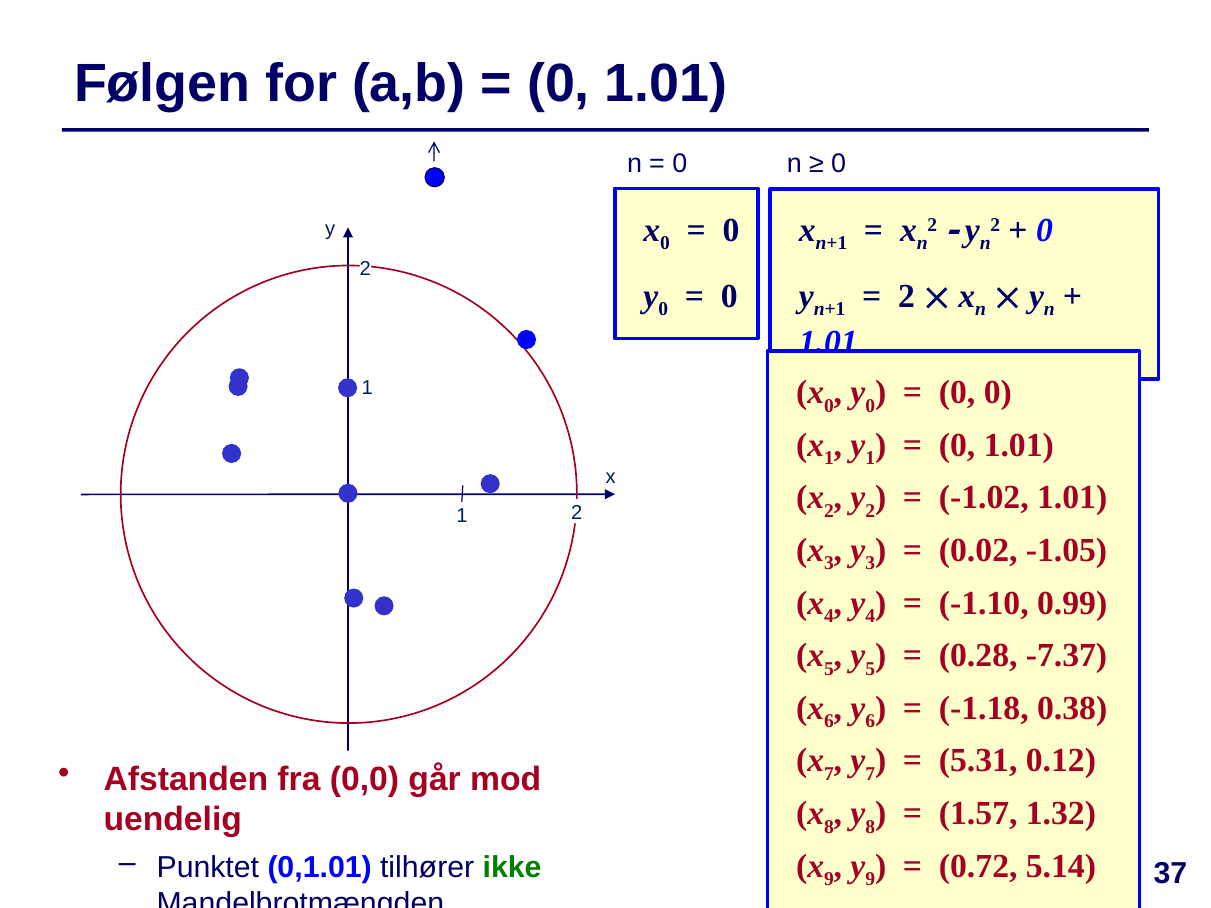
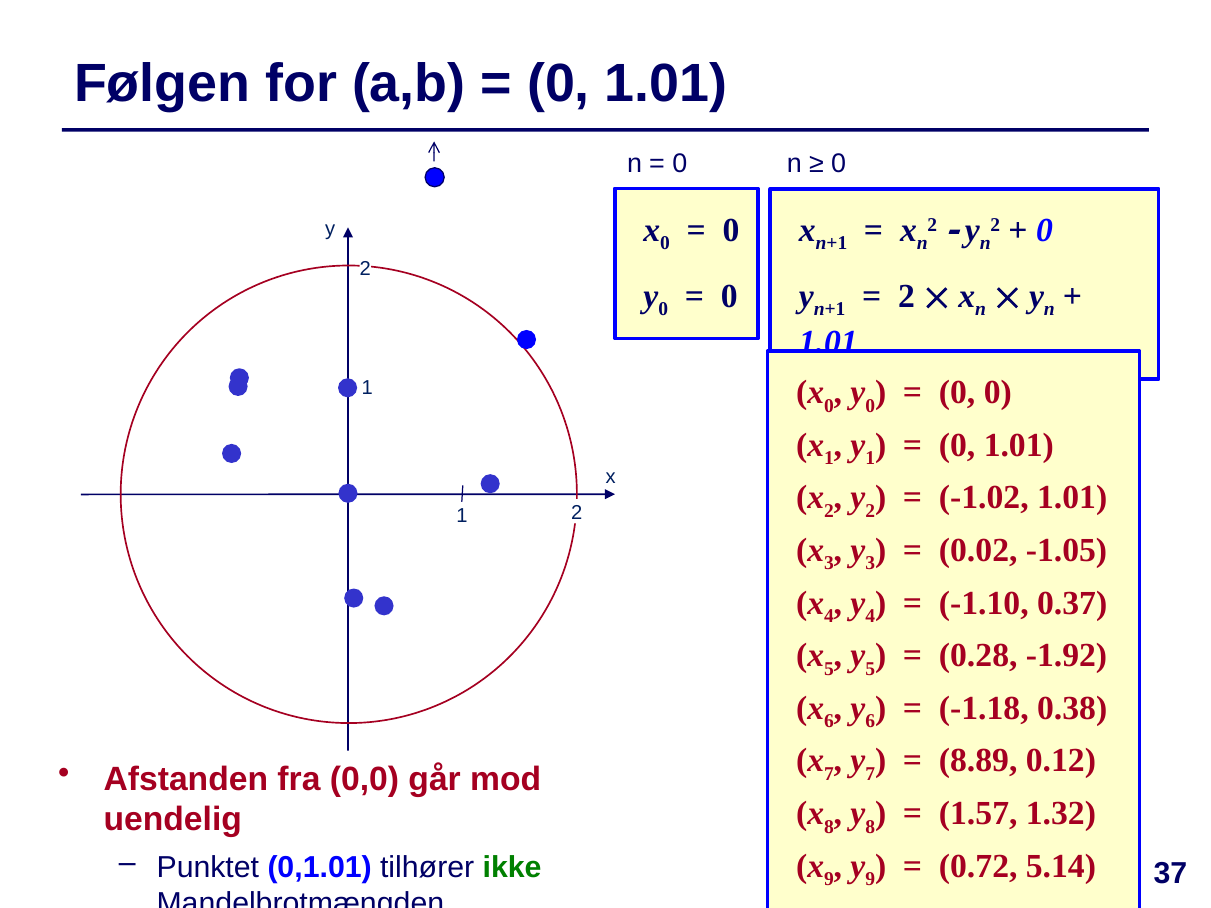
0.99: 0.99 -> 0.37
-7.37: -7.37 -> -1.92
5.31: 5.31 -> 8.89
